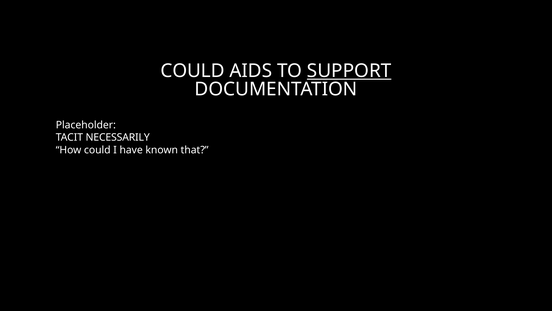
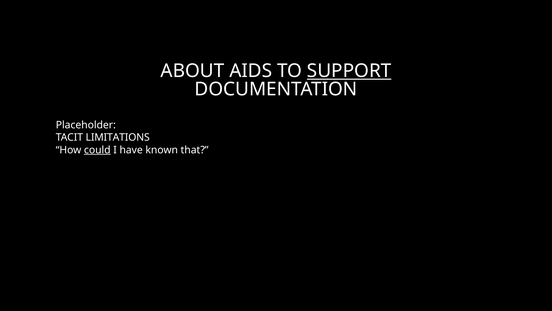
COULD at (193, 71): COULD -> ABOUT
NECESSARILY: NECESSARILY -> LIMITATIONS
could at (97, 150) underline: none -> present
